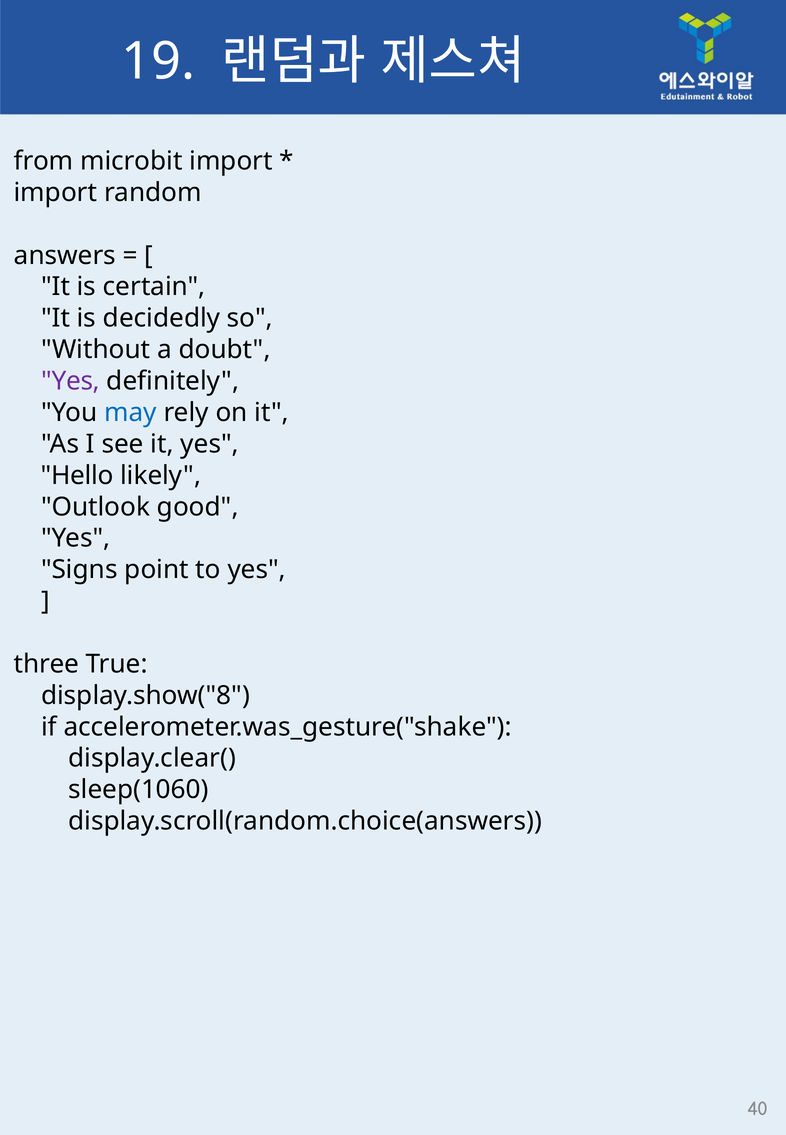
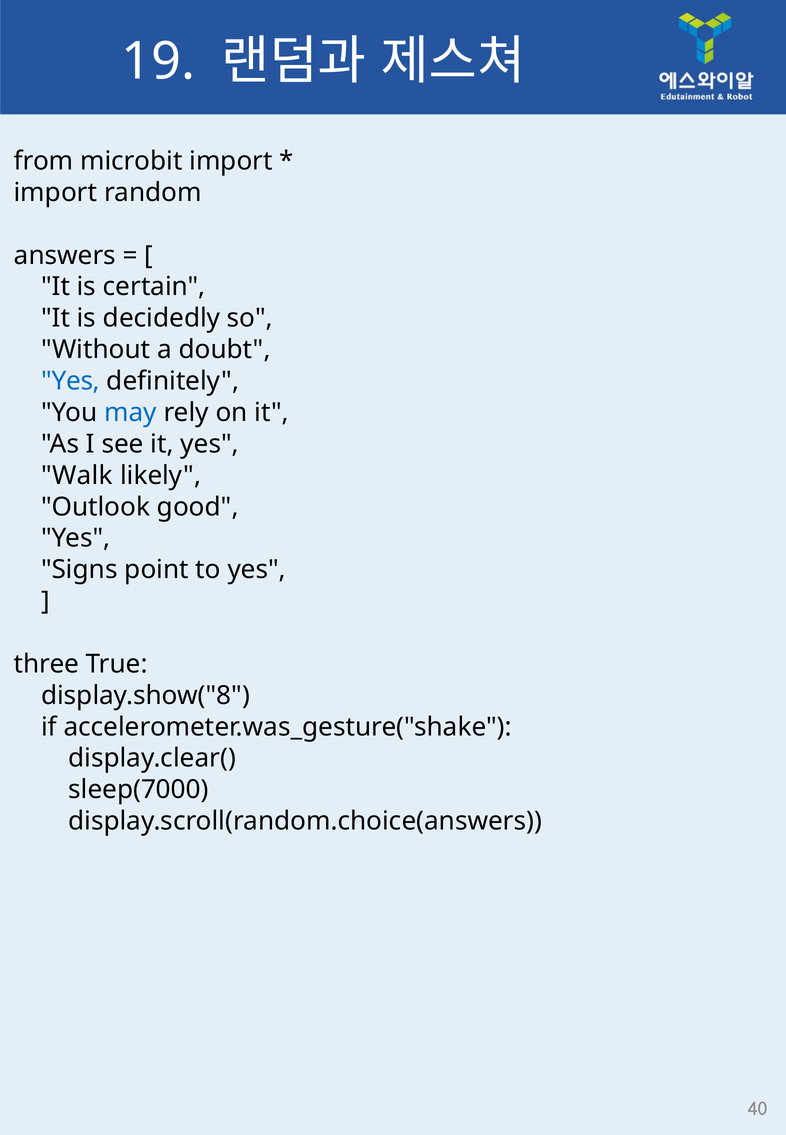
Yes at (71, 381) colour: purple -> blue
Hello: Hello -> Walk
sleep(1060: sleep(1060 -> sleep(7000
